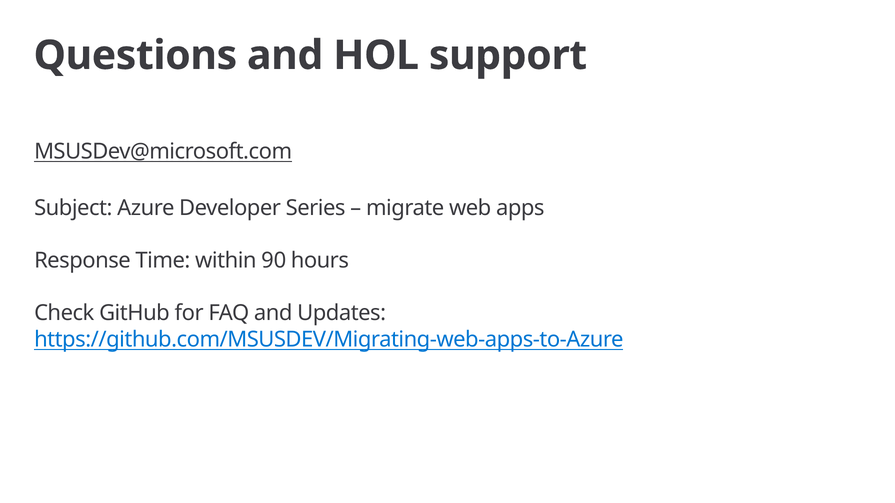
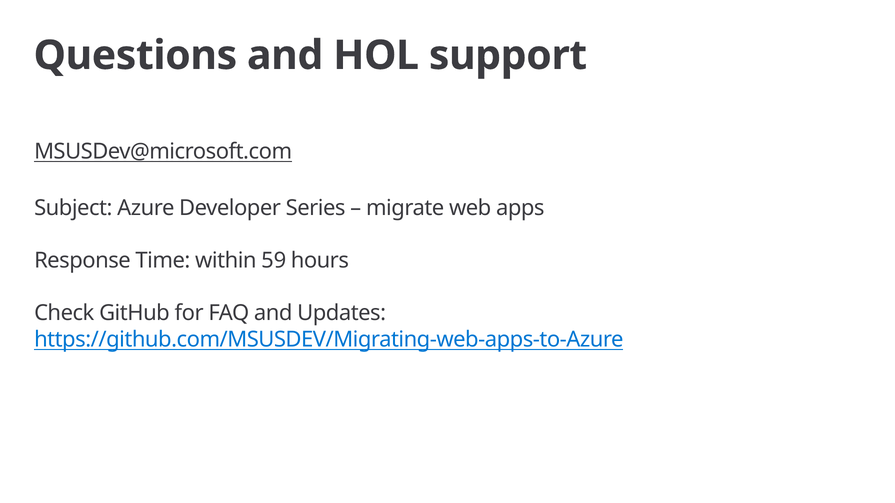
90: 90 -> 59
